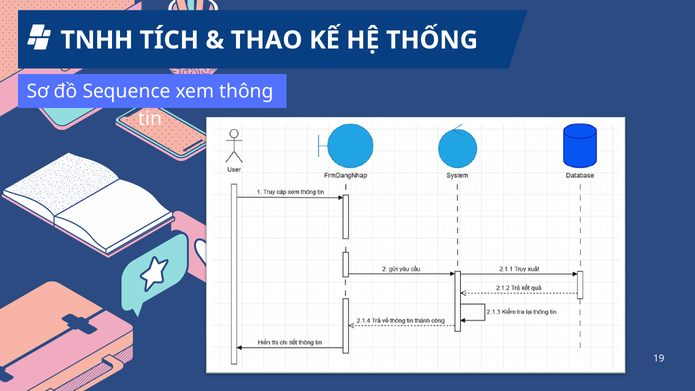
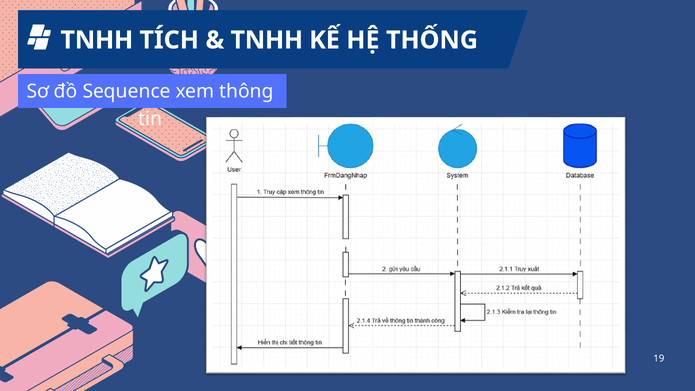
THAO at (267, 40): THAO -> TNHH
